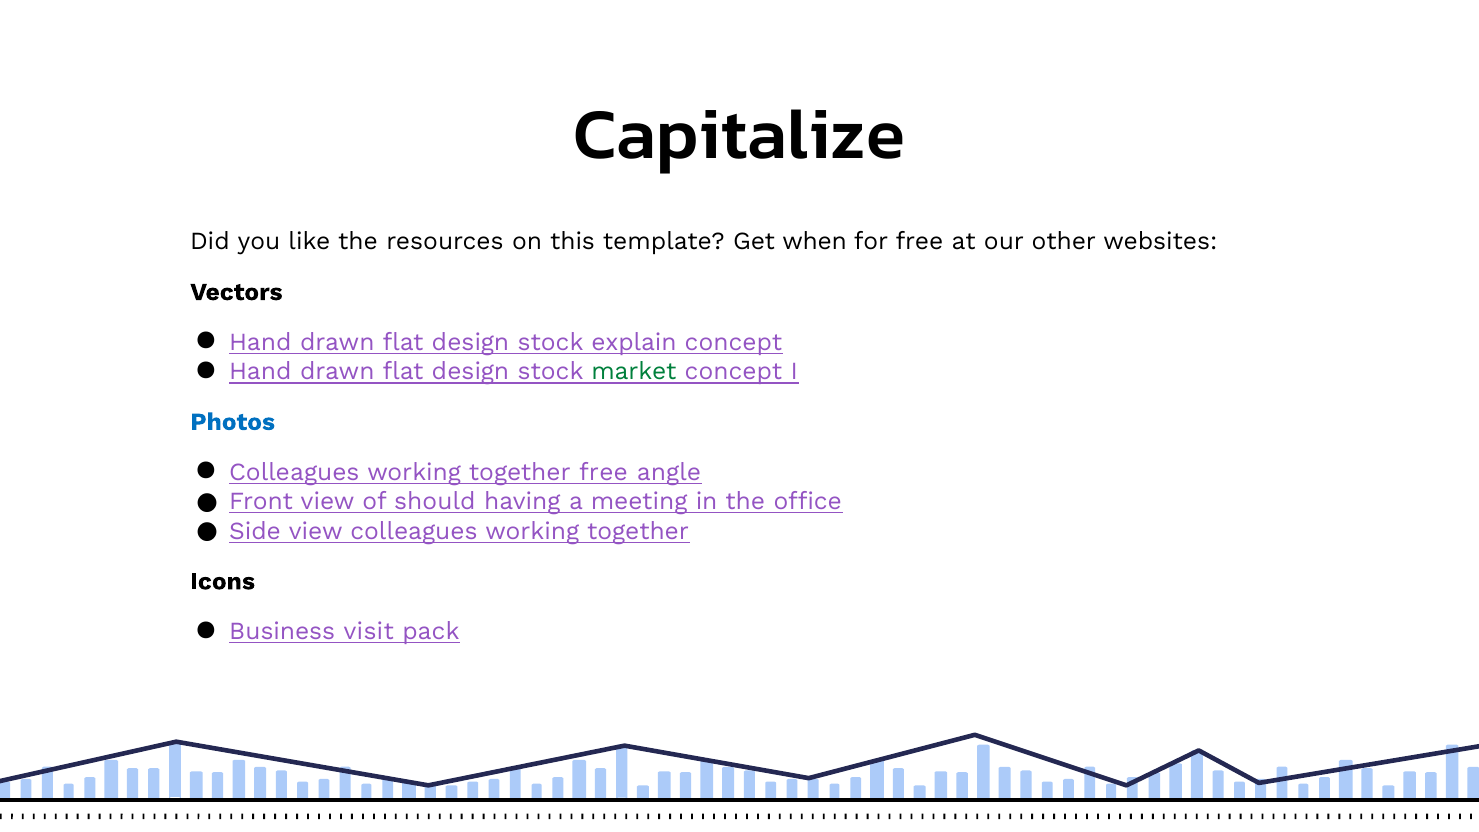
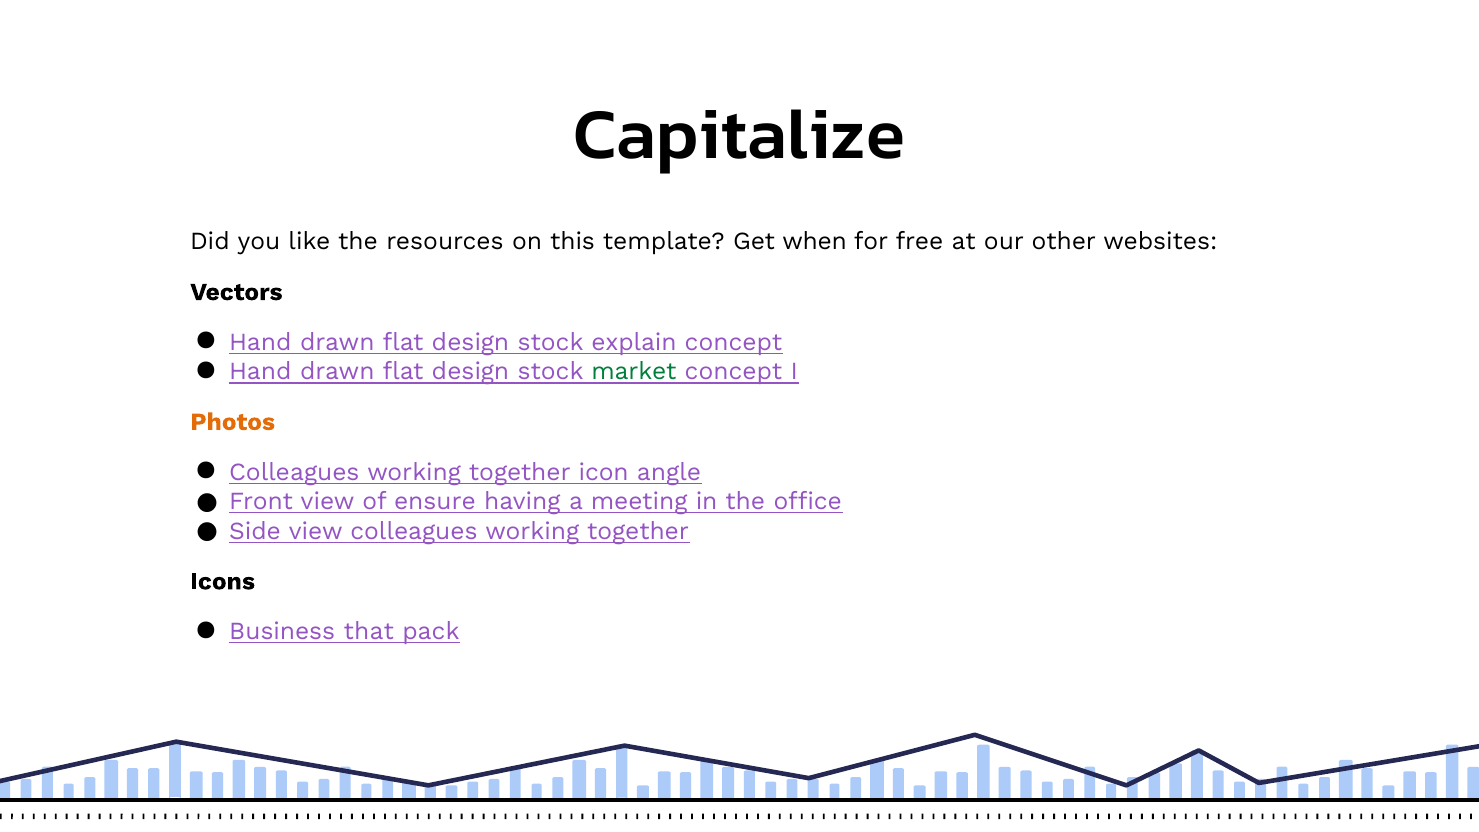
Photos colour: blue -> orange
together free: free -> icon
should: should -> ensure
visit: visit -> that
